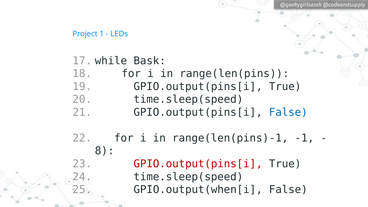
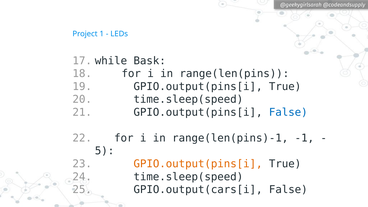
8: 8 -> 5
GPIO.output(pins[i at (198, 164) colour: red -> orange
GPIO.output(when[i: GPIO.output(when[i -> GPIO.output(cars[i
